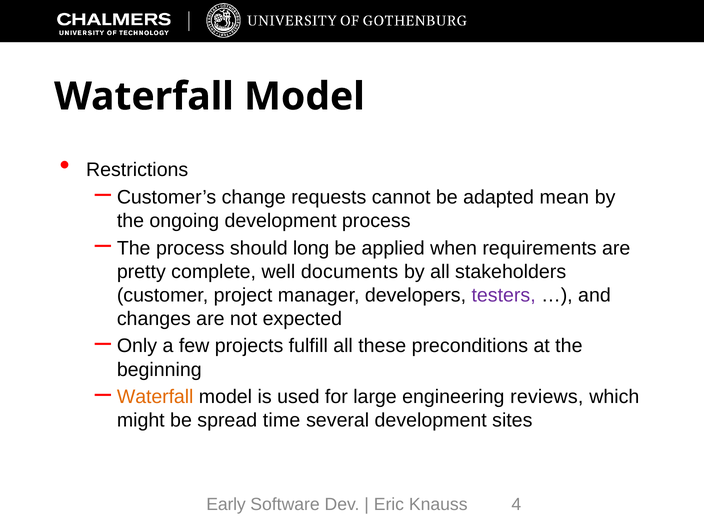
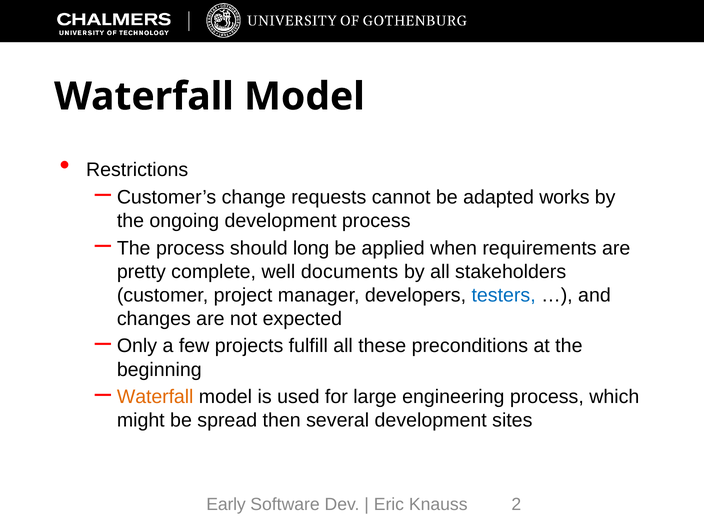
mean: mean -> works
testers colour: purple -> blue
engineering reviews: reviews -> process
time: time -> then
4: 4 -> 2
